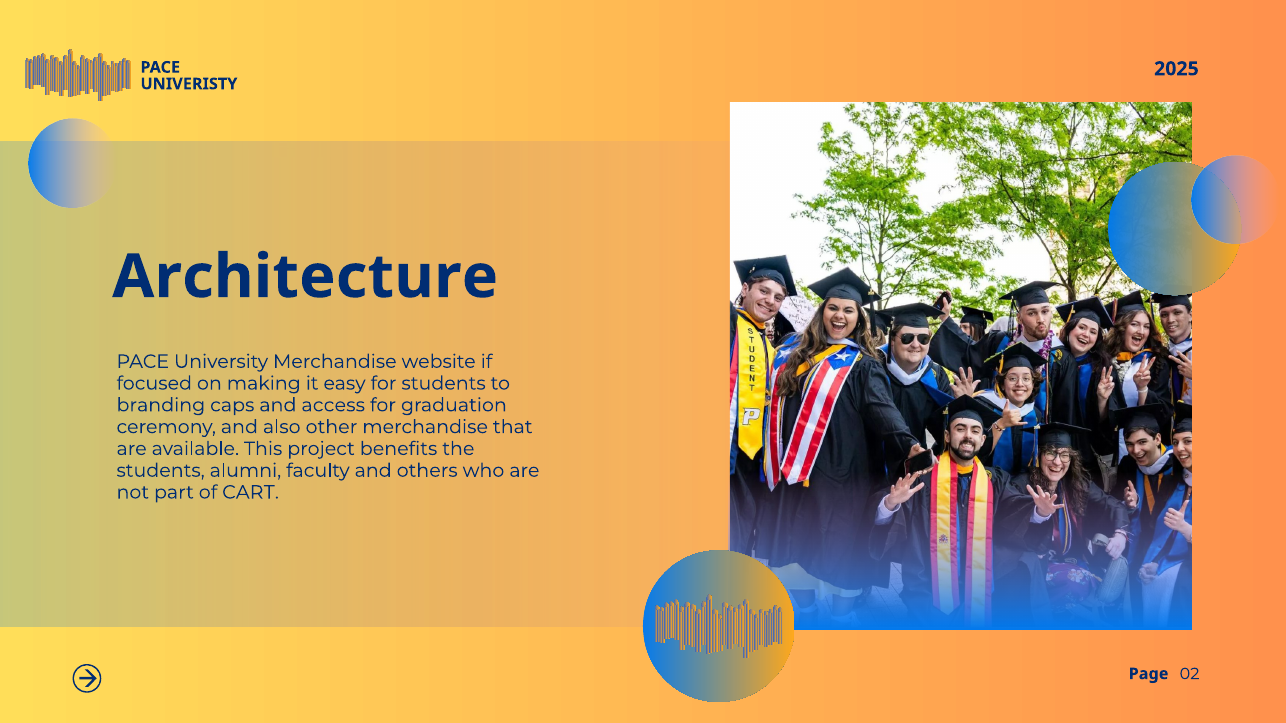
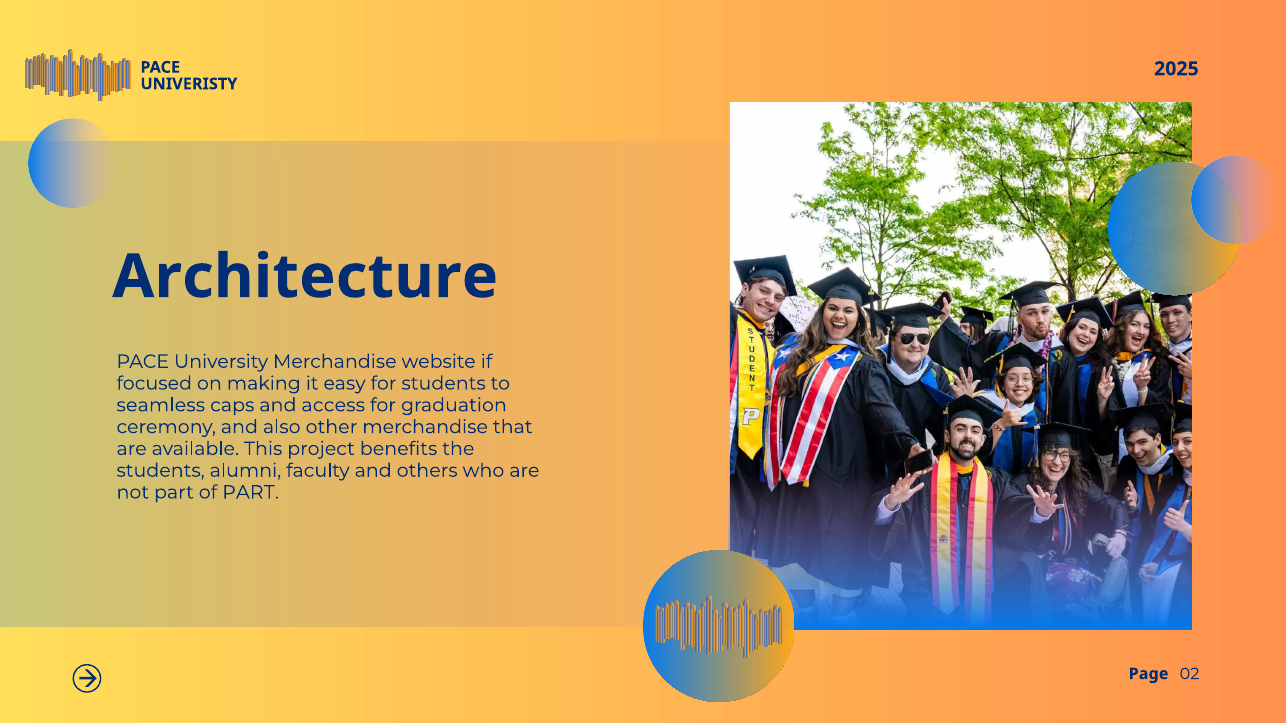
branding: branding -> seamless
of CART: CART -> PART
